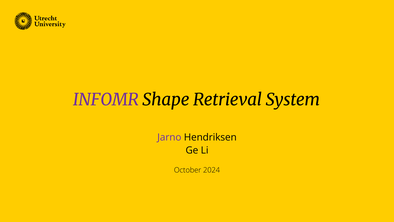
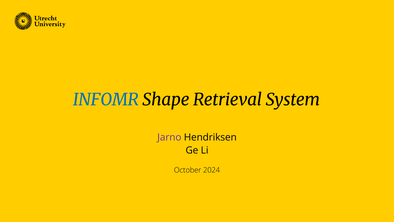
INFOMR colour: purple -> blue
